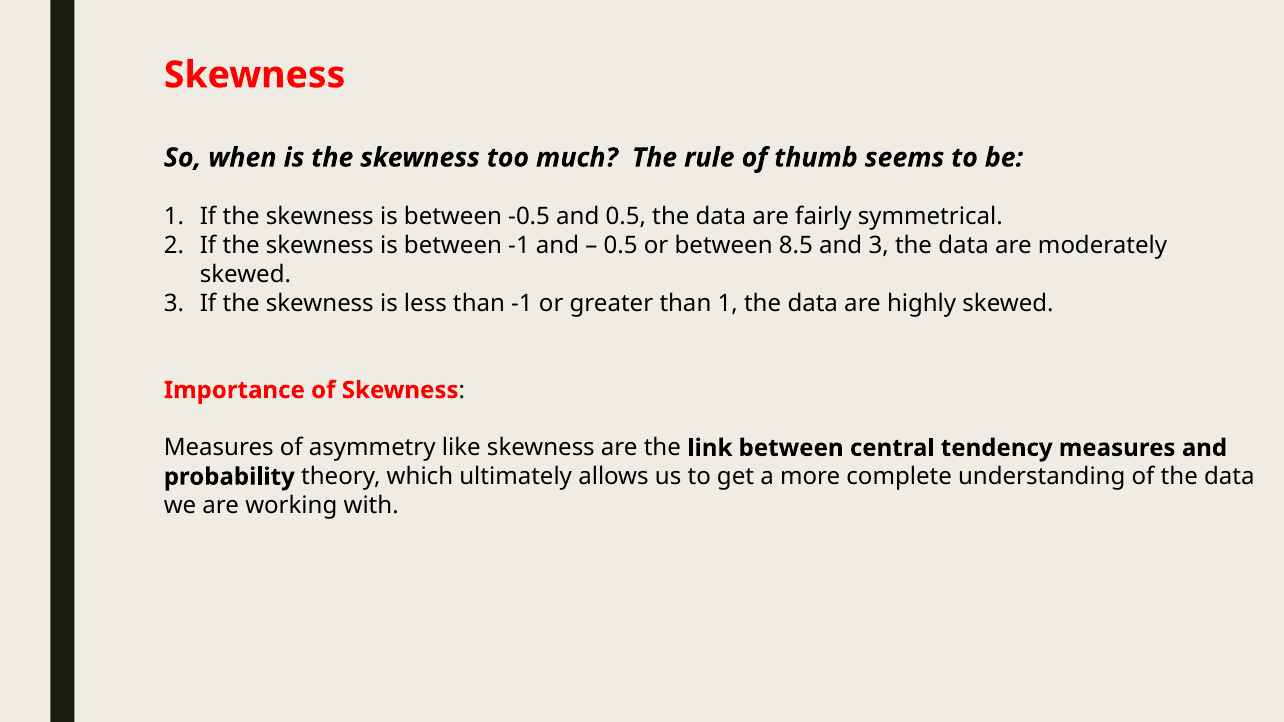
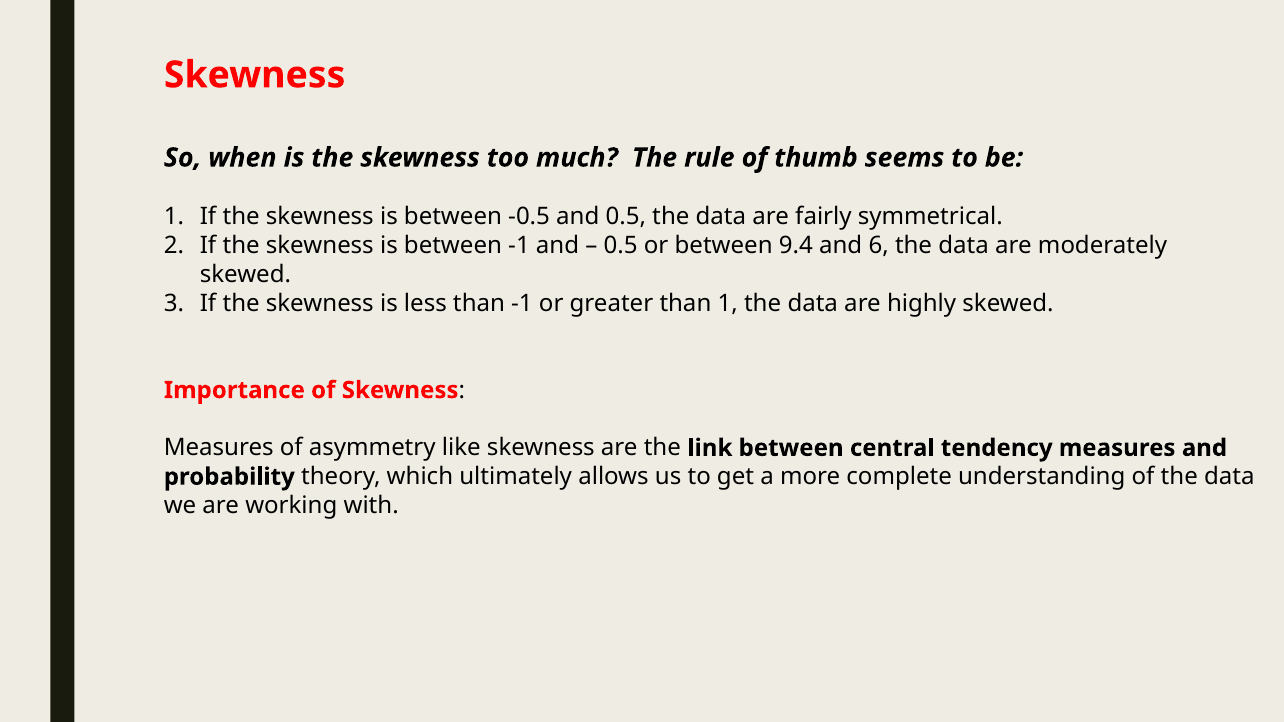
8.5: 8.5 -> 9.4
and 3: 3 -> 6
